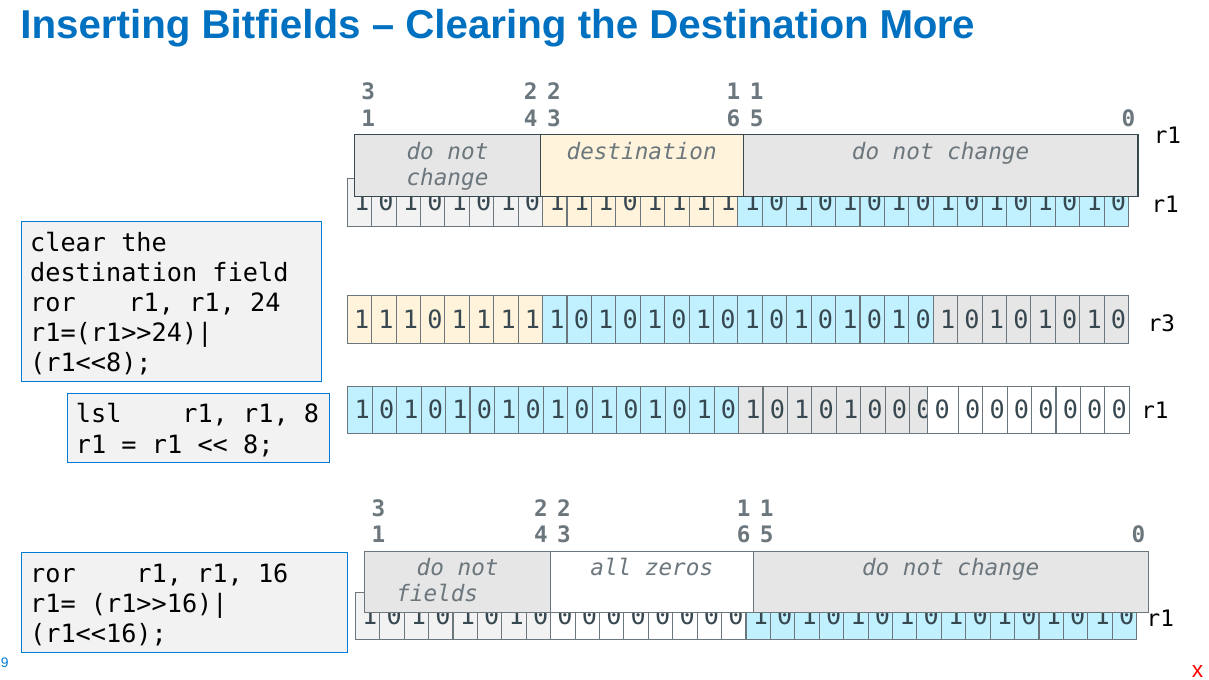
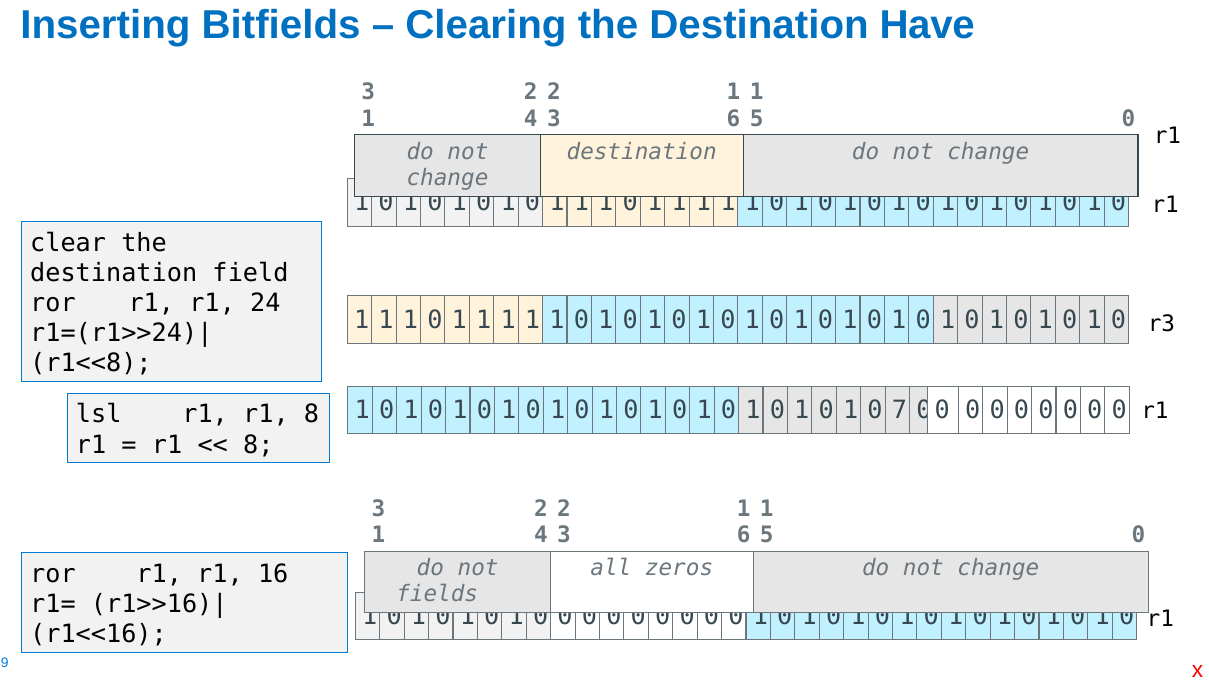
More: More -> Have
0 at (899, 410): 0 -> 7
